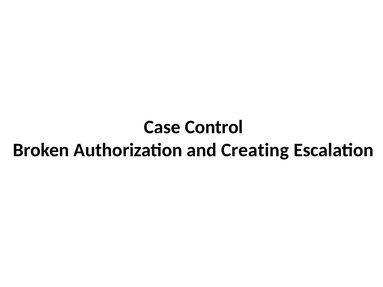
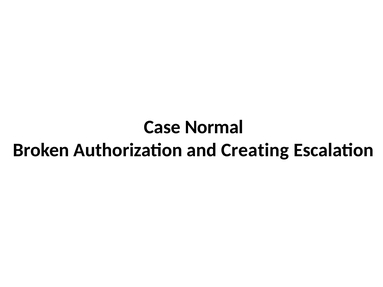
Control: Control -> Normal
